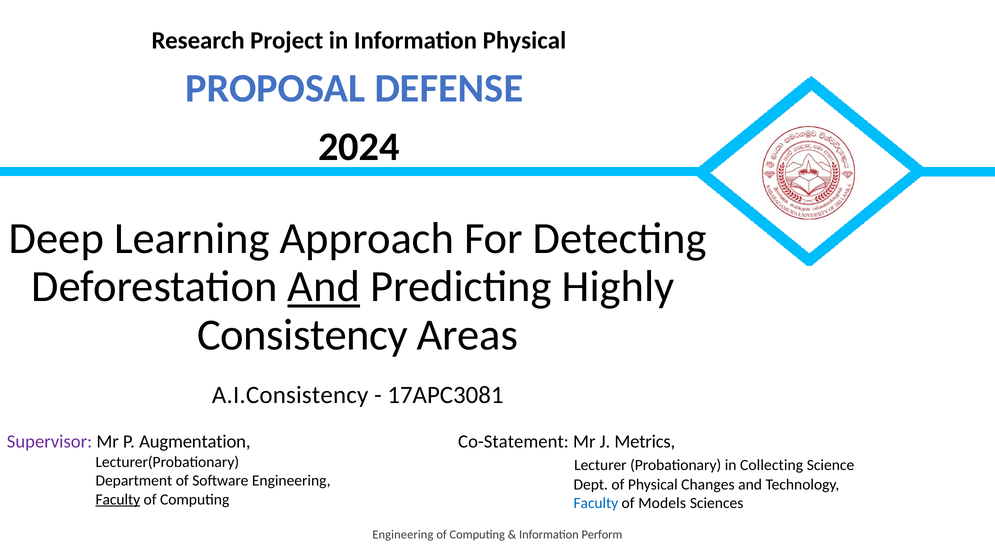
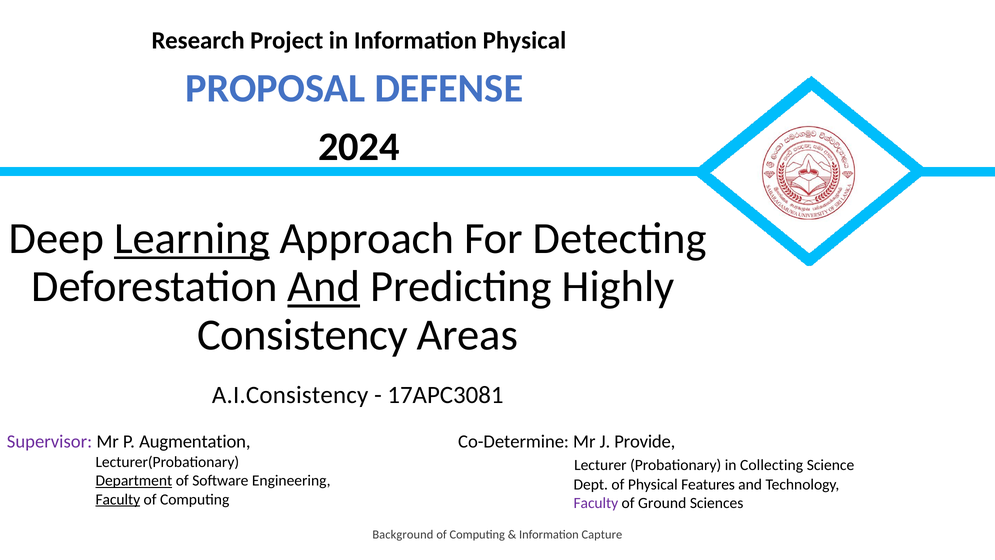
Learning underline: none -> present
Co-Statement: Co-Statement -> Co-Determine
Metrics: Metrics -> Provide
Department underline: none -> present
Changes: Changes -> Features
Faculty at (596, 503) colour: blue -> purple
Models: Models -> Ground
Engineering at (403, 534): Engineering -> Background
Perform: Perform -> Capture
